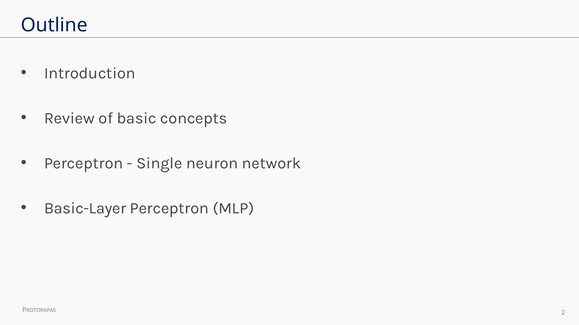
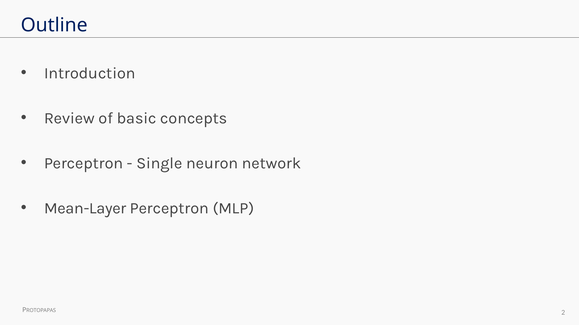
Basic-Layer: Basic-Layer -> Mean-Layer
